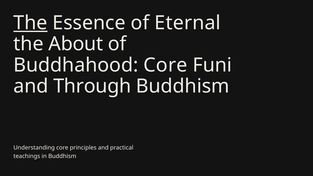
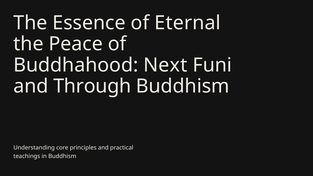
The at (30, 23) underline: present -> none
About: About -> Peace
Buddhahood Core: Core -> Next
